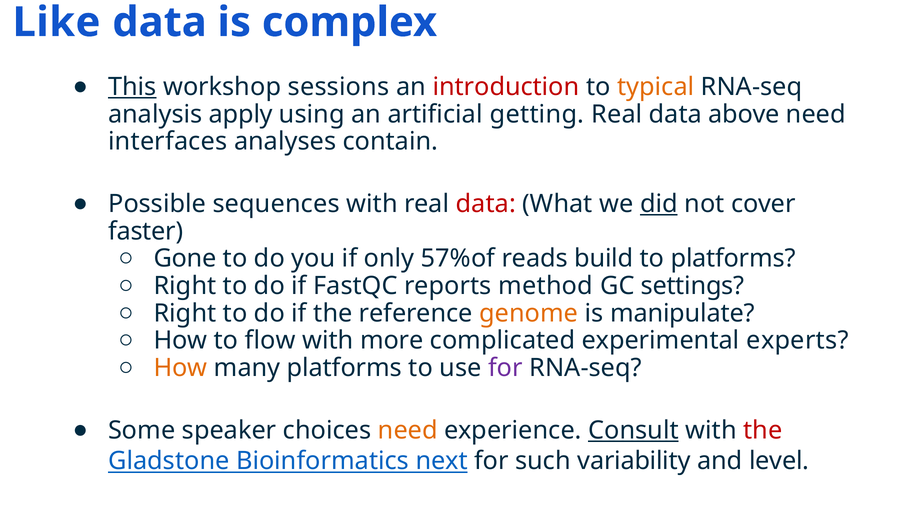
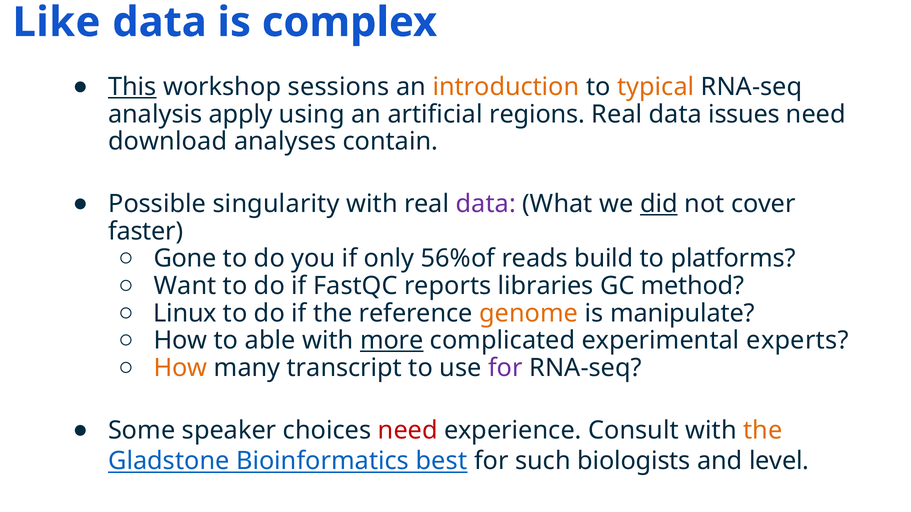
introduction colour: red -> orange
getting: getting -> regions
above: above -> issues
interfaces: interfaces -> download
sequences: sequences -> singularity
data at (486, 204) colour: red -> purple
57%of: 57%of -> 56%of
Right at (185, 286): Right -> Want
method: method -> libraries
settings: settings -> method
Right at (185, 314): Right -> Linux
flow: flow -> able
more underline: none -> present
many platforms: platforms -> transcript
need at (408, 431) colour: orange -> red
Consult underline: present -> none
the at (763, 431) colour: red -> orange
next: next -> best
variability: variability -> biologists
